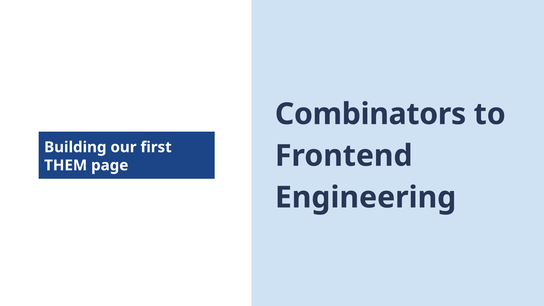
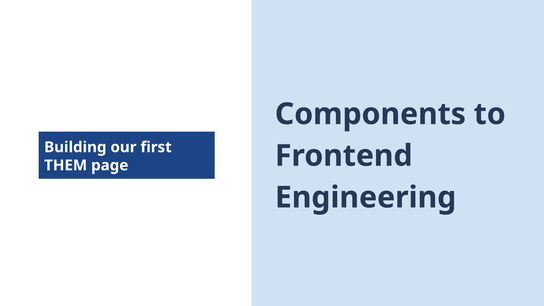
Combinators: Combinators -> Components
